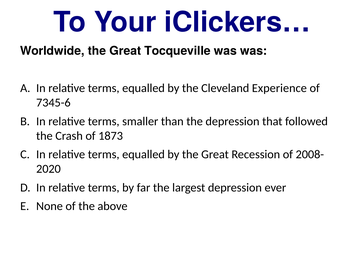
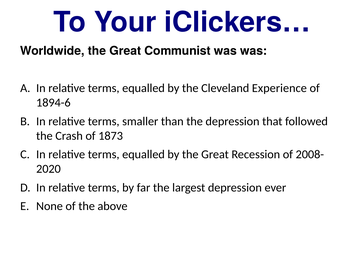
Tocqueville: Tocqueville -> Communist
7345-6: 7345-6 -> 1894-6
